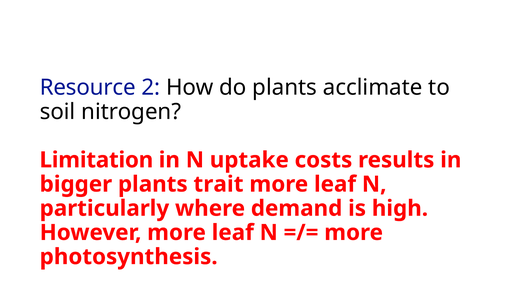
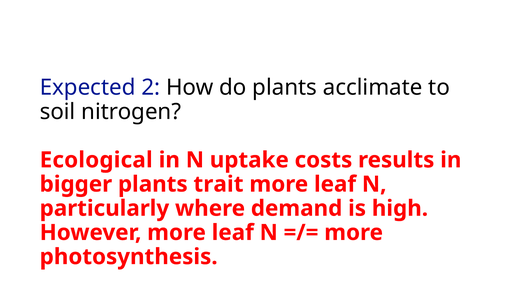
Resource: Resource -> Expected
Limitation: Limitation -> Ecological
